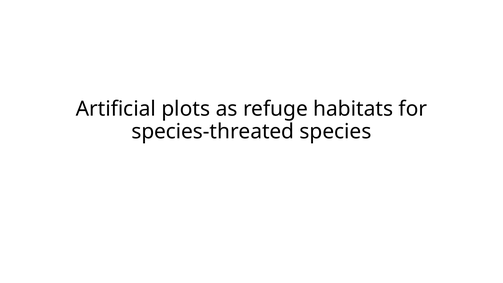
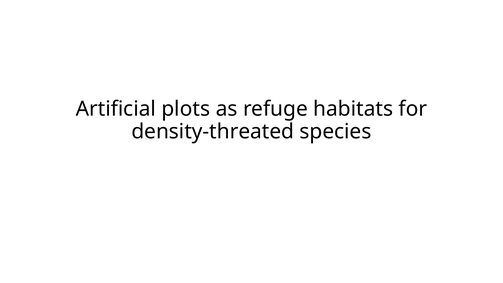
species-threated: species-threated -> density-threated
